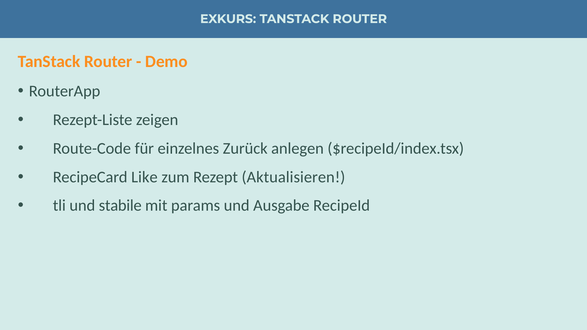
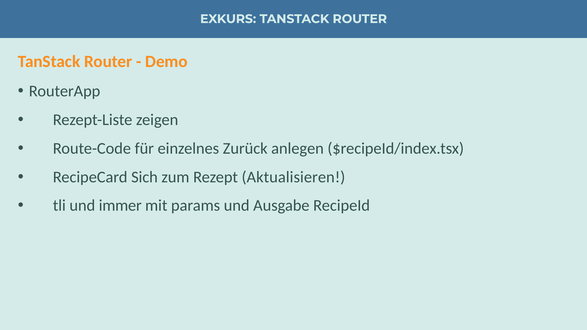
Like: Like -> Sich
stabile: stabile -> immer
